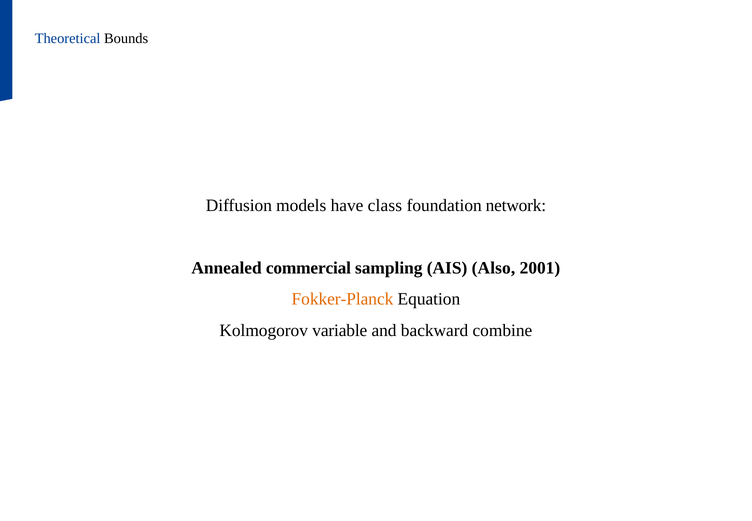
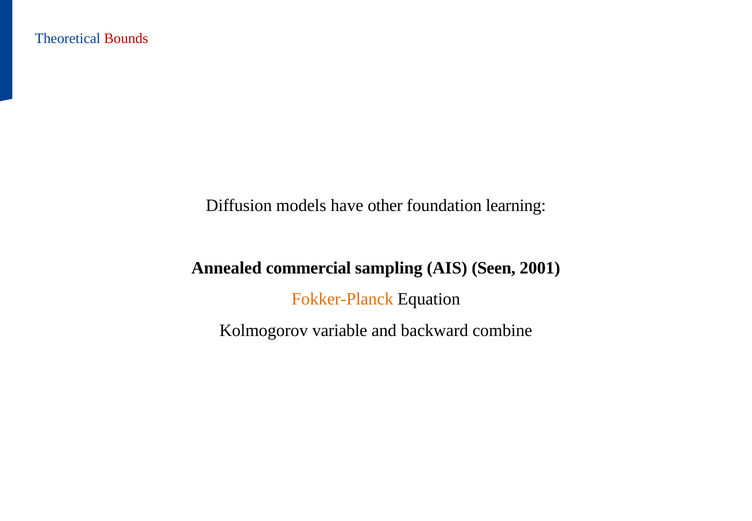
Bounds colour: black -> red
class: class -> other
network: network -> learning
Also: Also -> Seen
